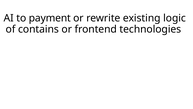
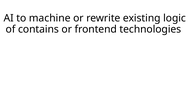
payment: payment -> machine
